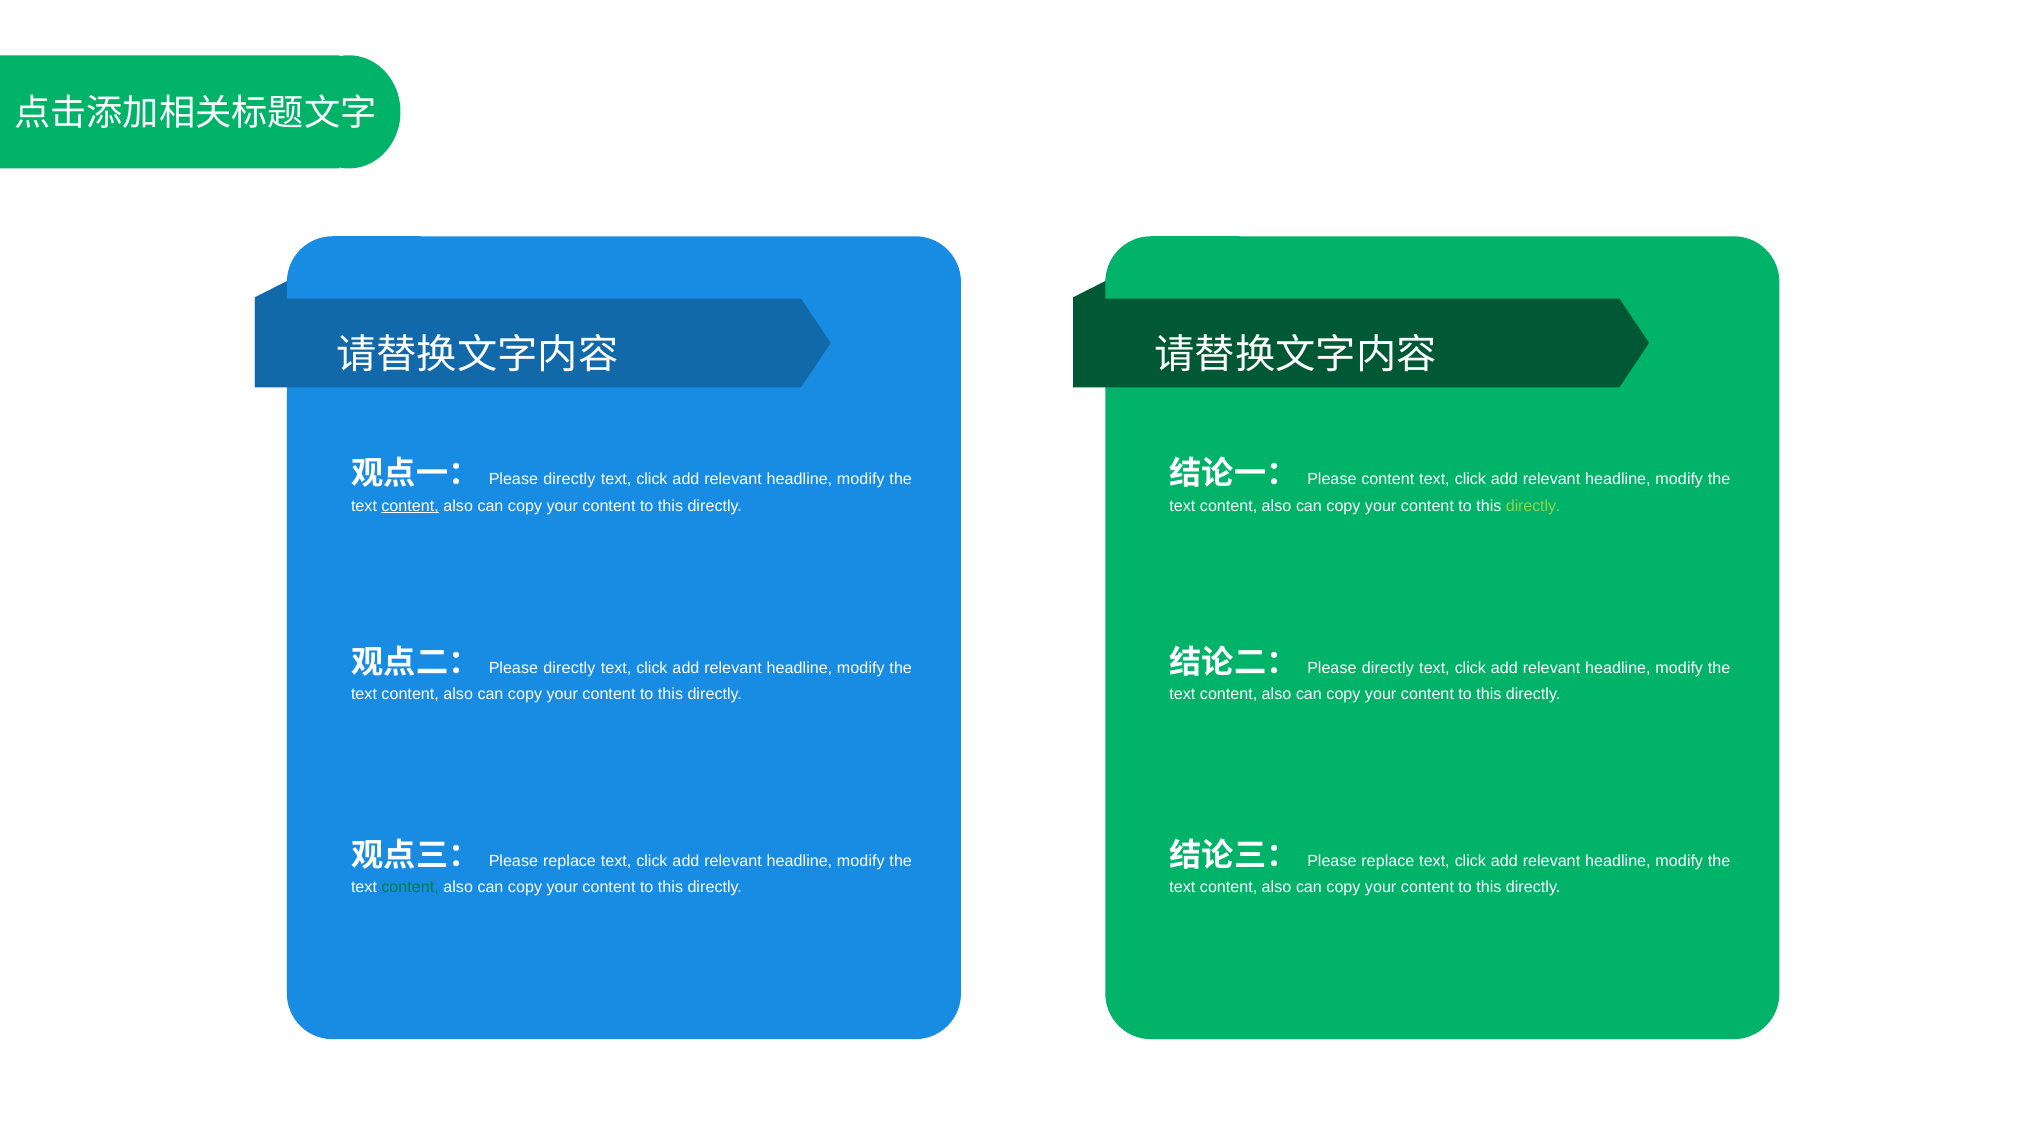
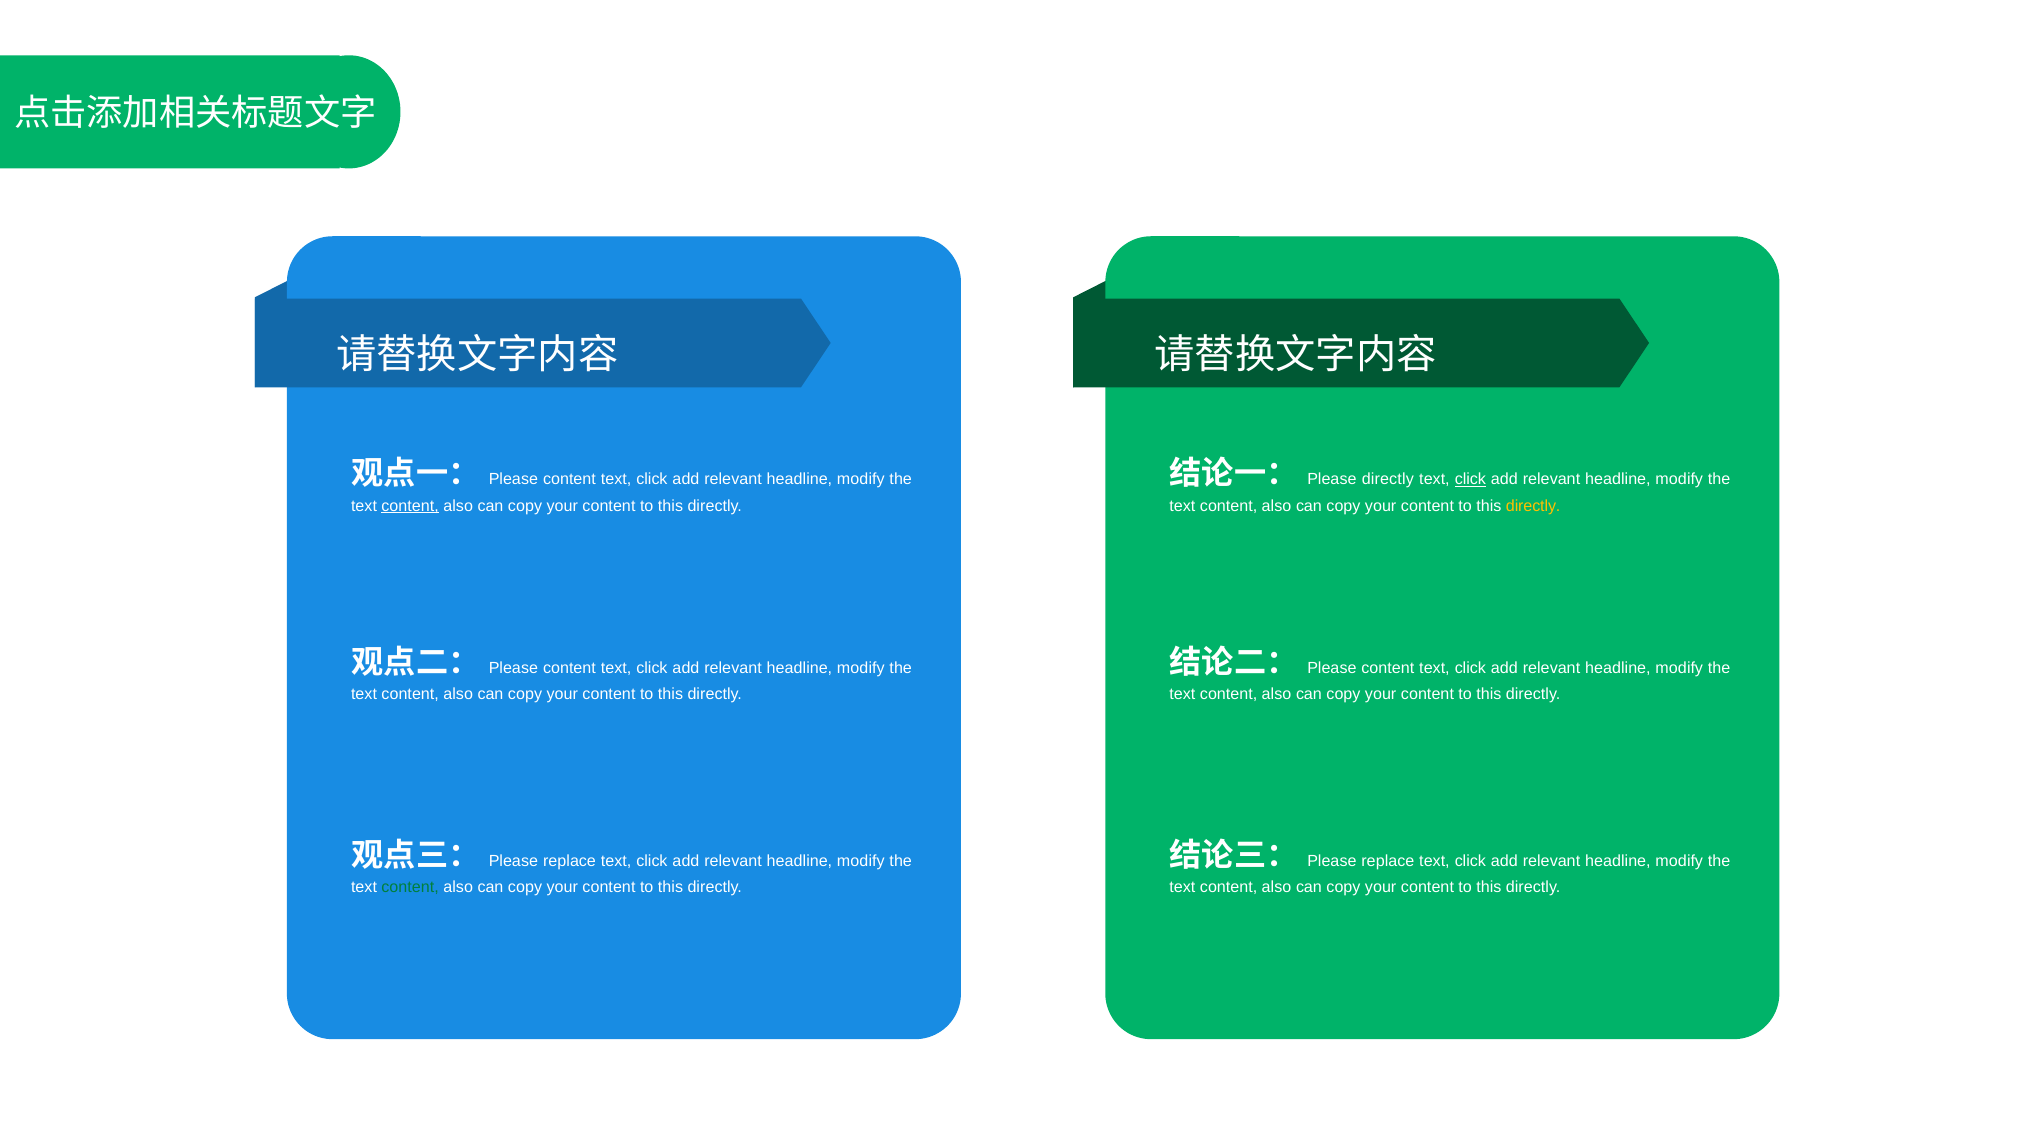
directly at (569, 479): directly -> content
content at (1388, 479): content -> directly
click at (1470, 479) underline: none -> present
directly at (1533, 506) colour: light green -> yellow
directly at (569, 668): directly -> content
directly at (1388, 668): directly -> content
